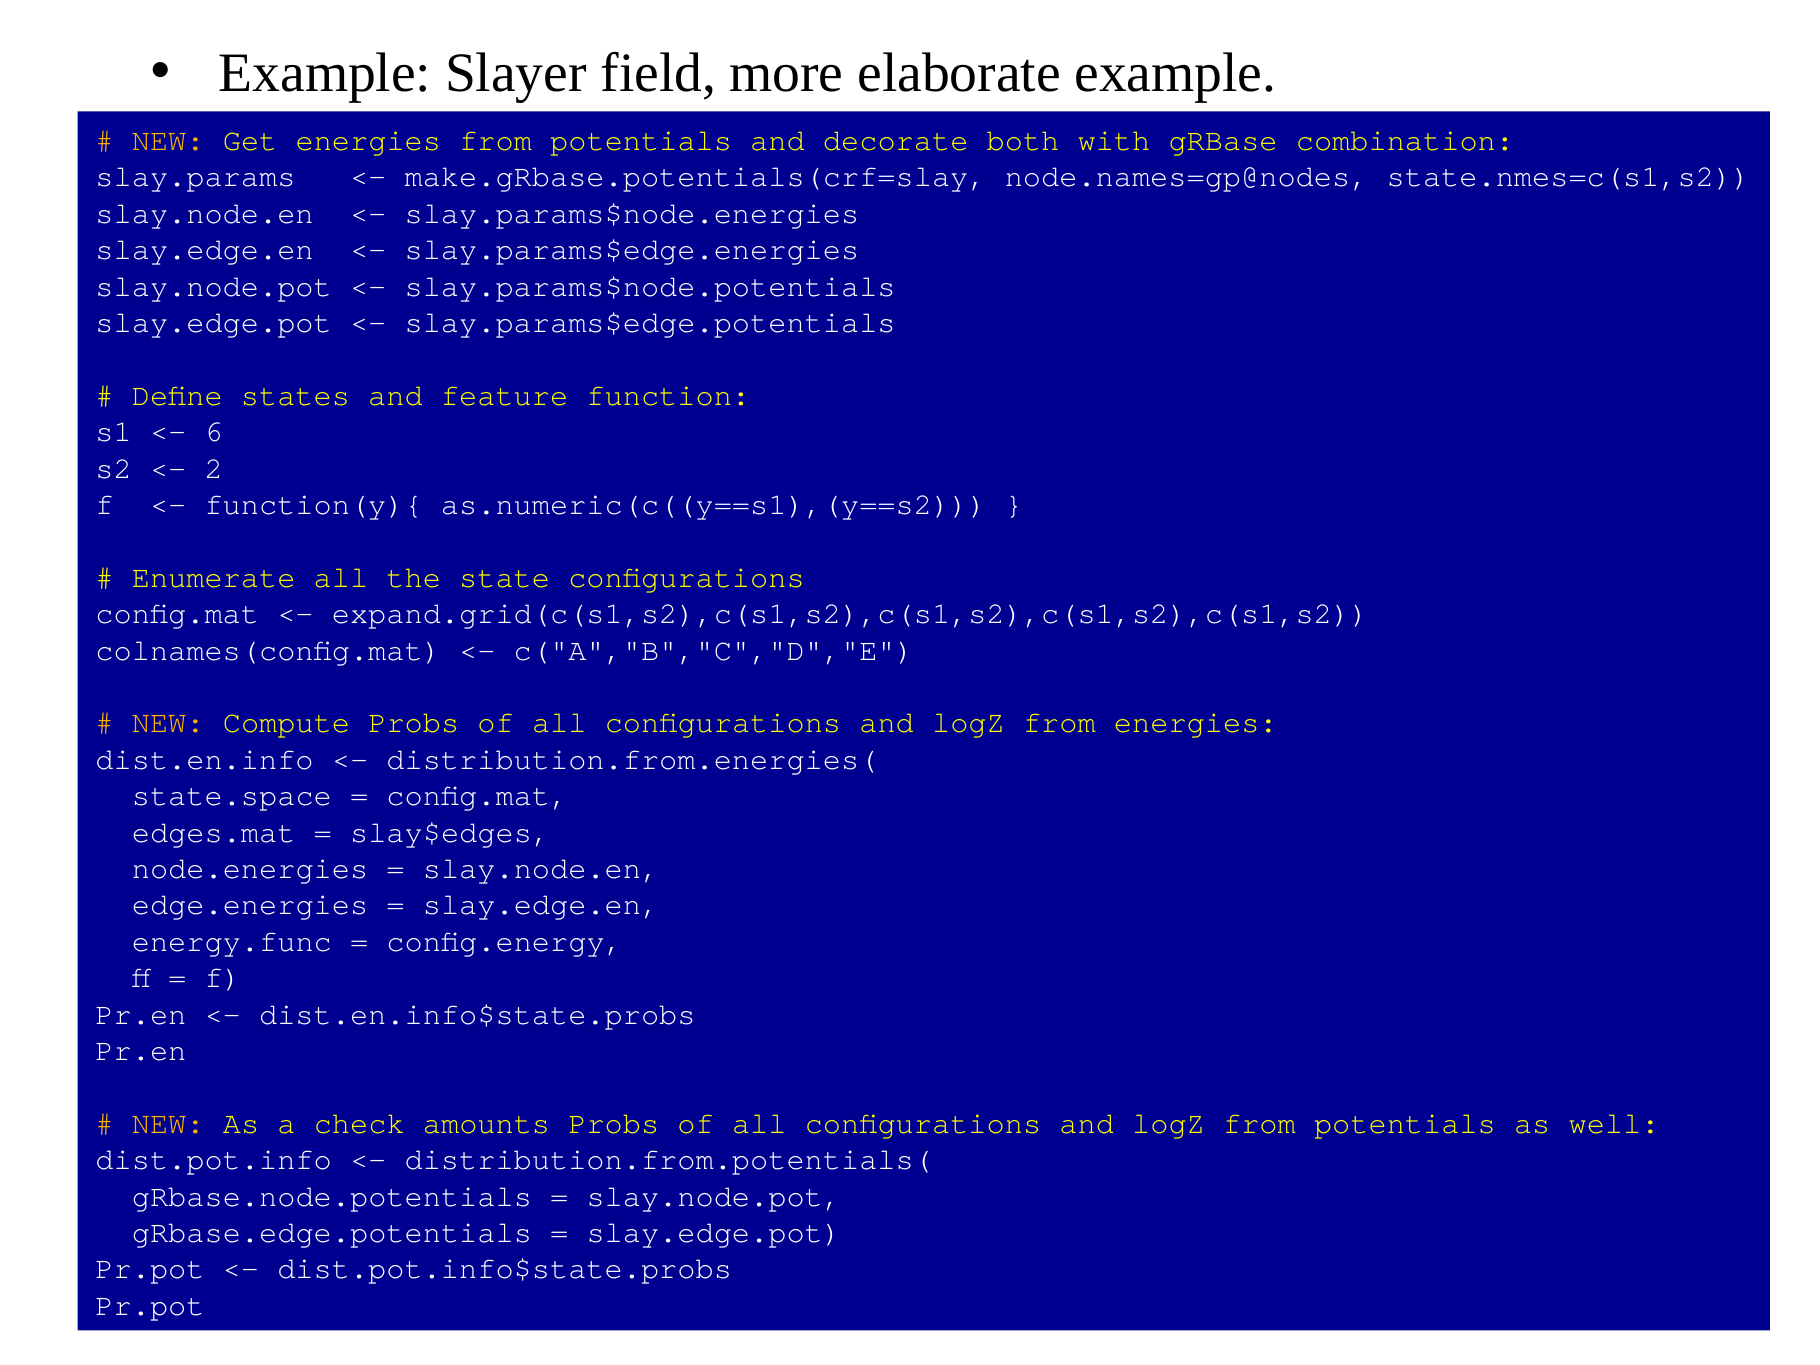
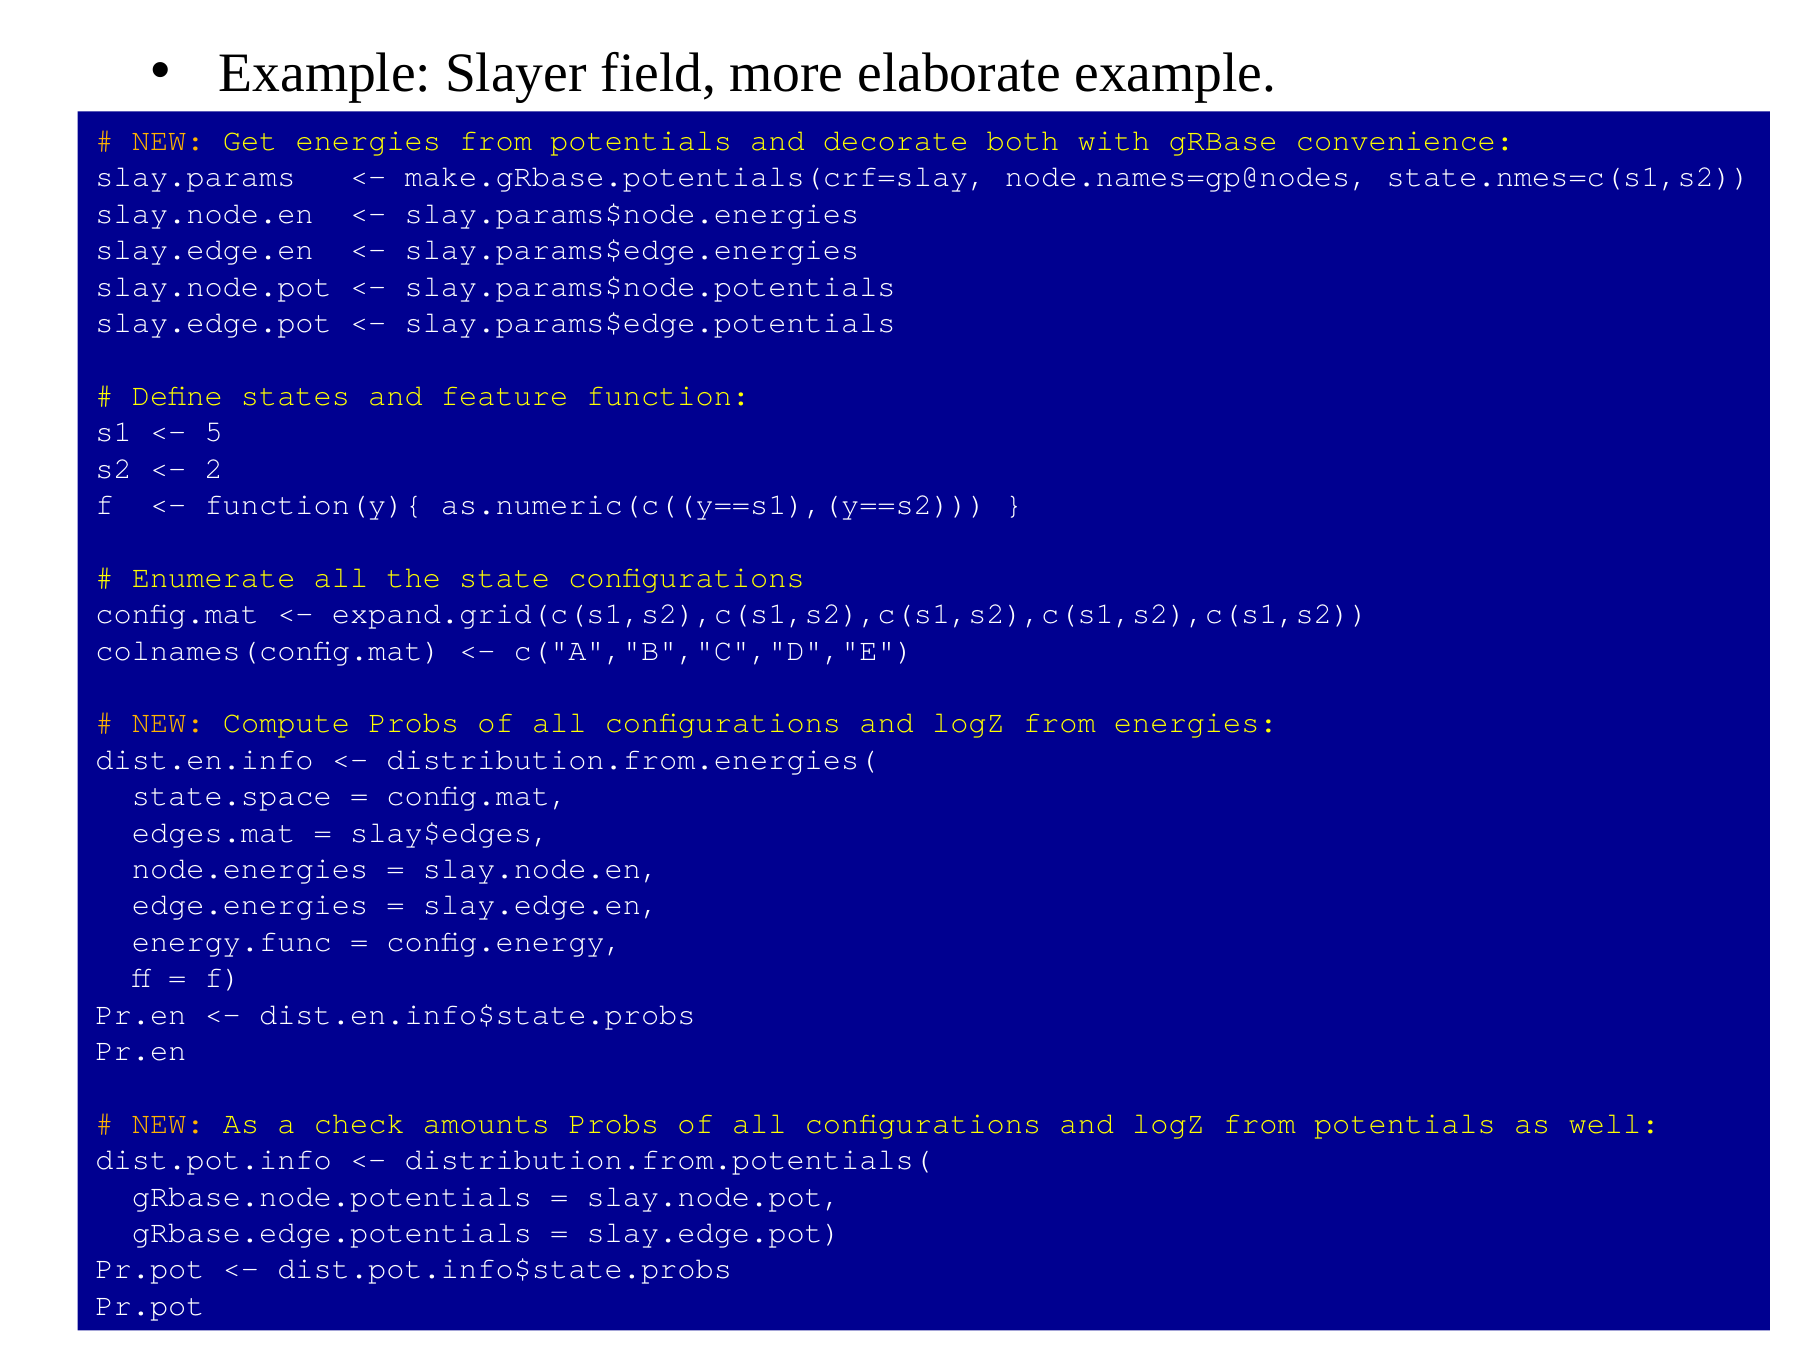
combination: combination -> convenience
6: 6 -> 5
